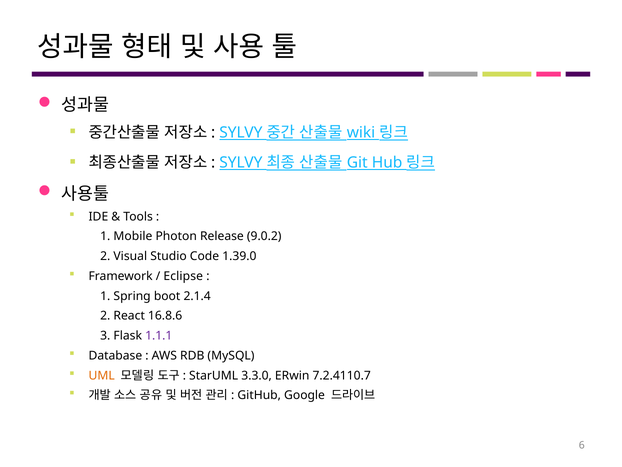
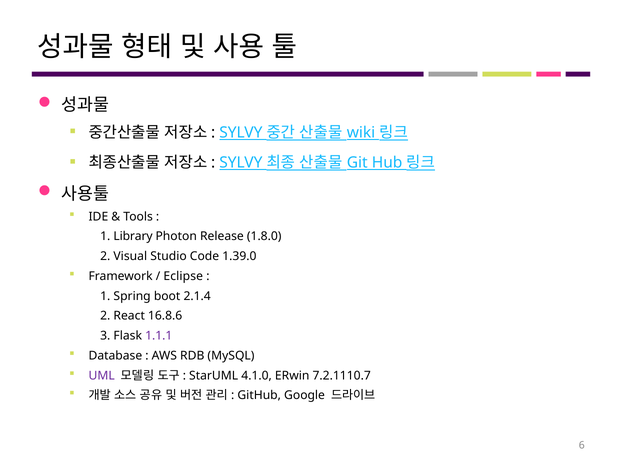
Mobile: Mobile -> Library
9.0.2: 9.0.2 -> 1.8.0
UML colour: orange -> purple
3.3.0: 3.3.0 -> 4.1.0
7.2.4110.7: 7.2.4110.7 -> 7.2.1110.7
